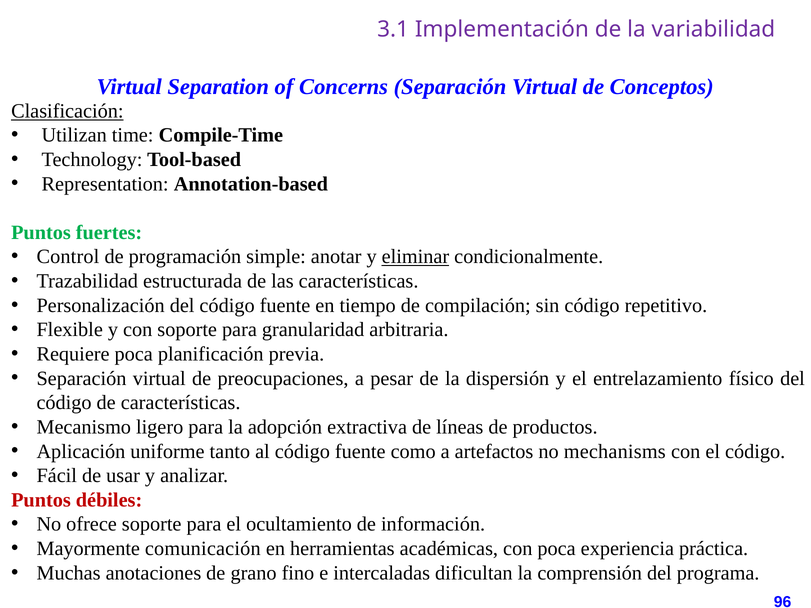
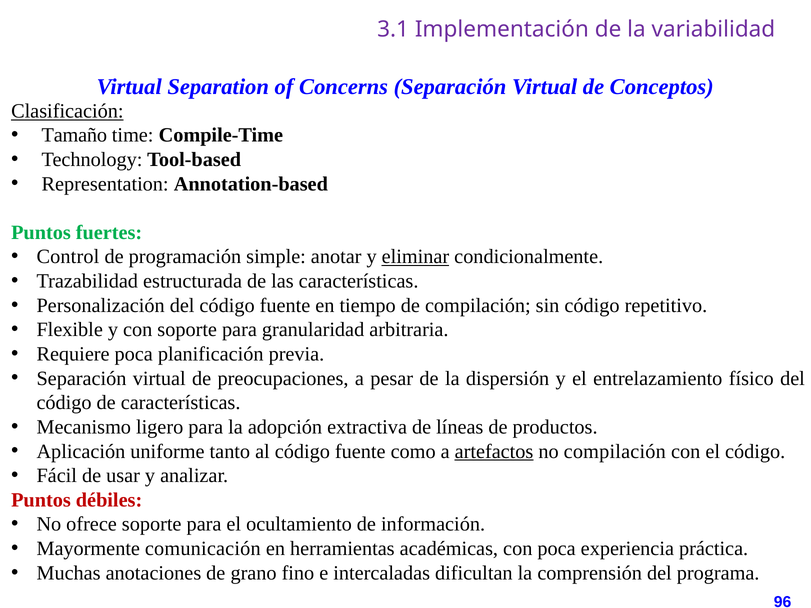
Utilizan: Utilizan -> Tamaño
artefactos underline: none -> present
no mechanisms: mechanisms -> compilación
